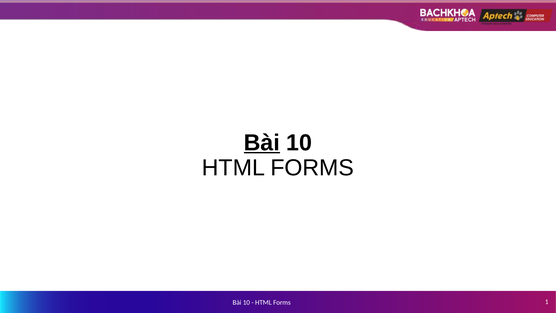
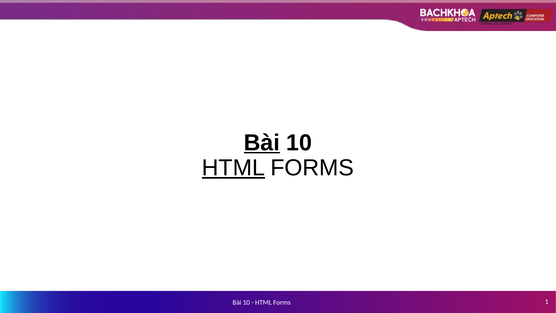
HTML at (233, 168) underline: none -> present
